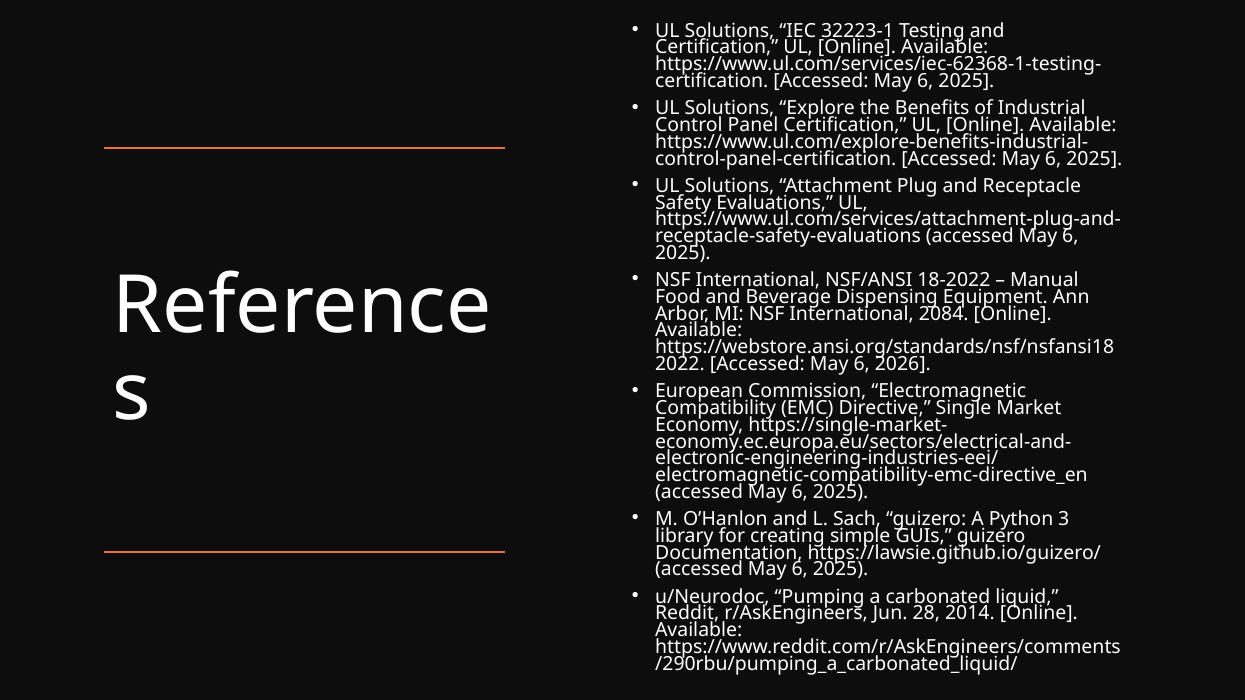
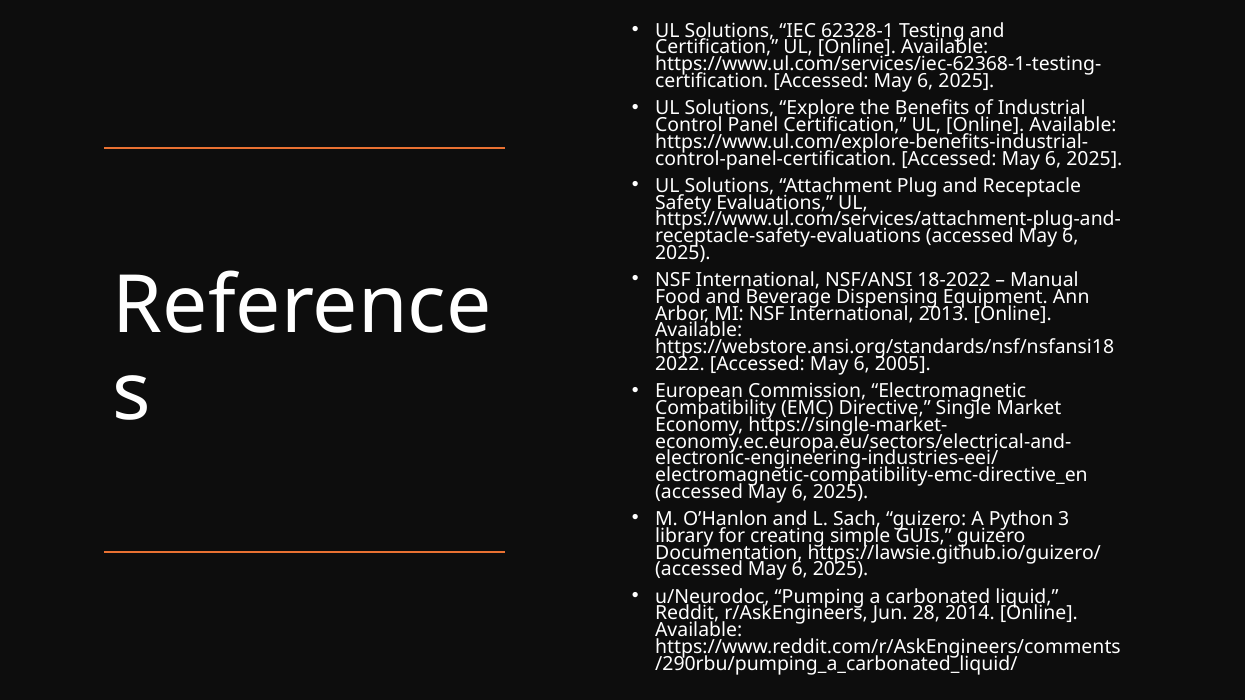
32223-1: 32223-1 -> 62328-1
2084: 2084 -> 2013
2026: 2026 -> 2005
